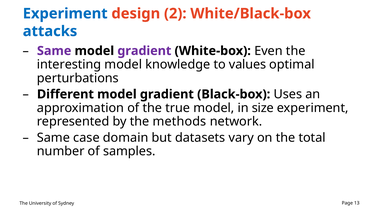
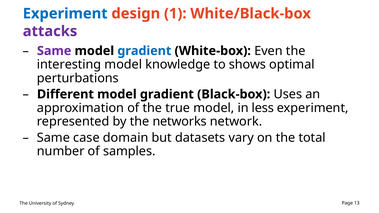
2: 2 -> 1
attacks colour: blue -> purple
gradient at (144, 51) colour: purple -> blue
values: values -> shows
size: size -> less
methods: methods -> networks
